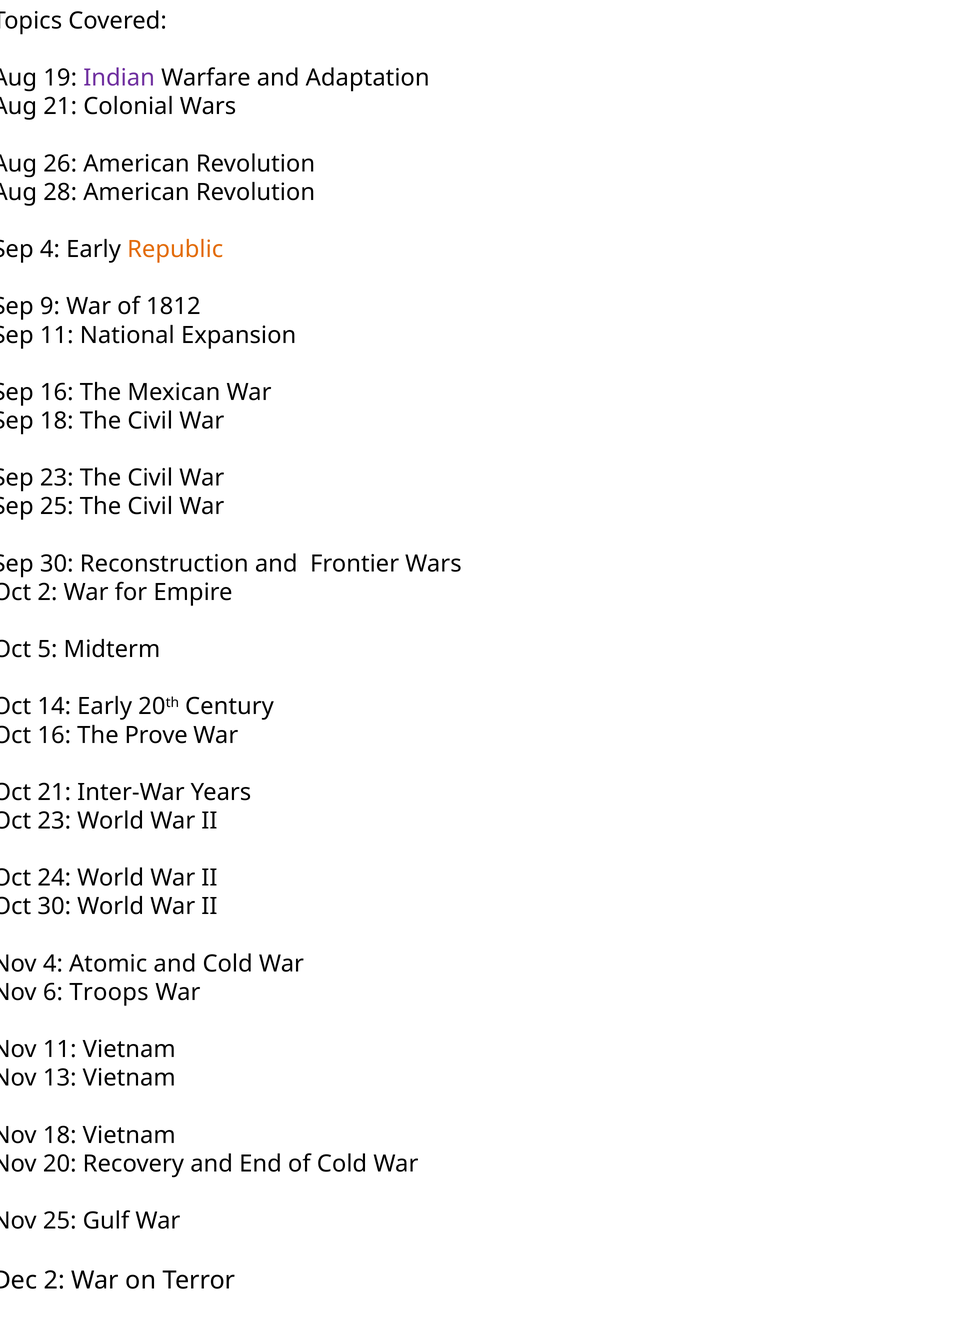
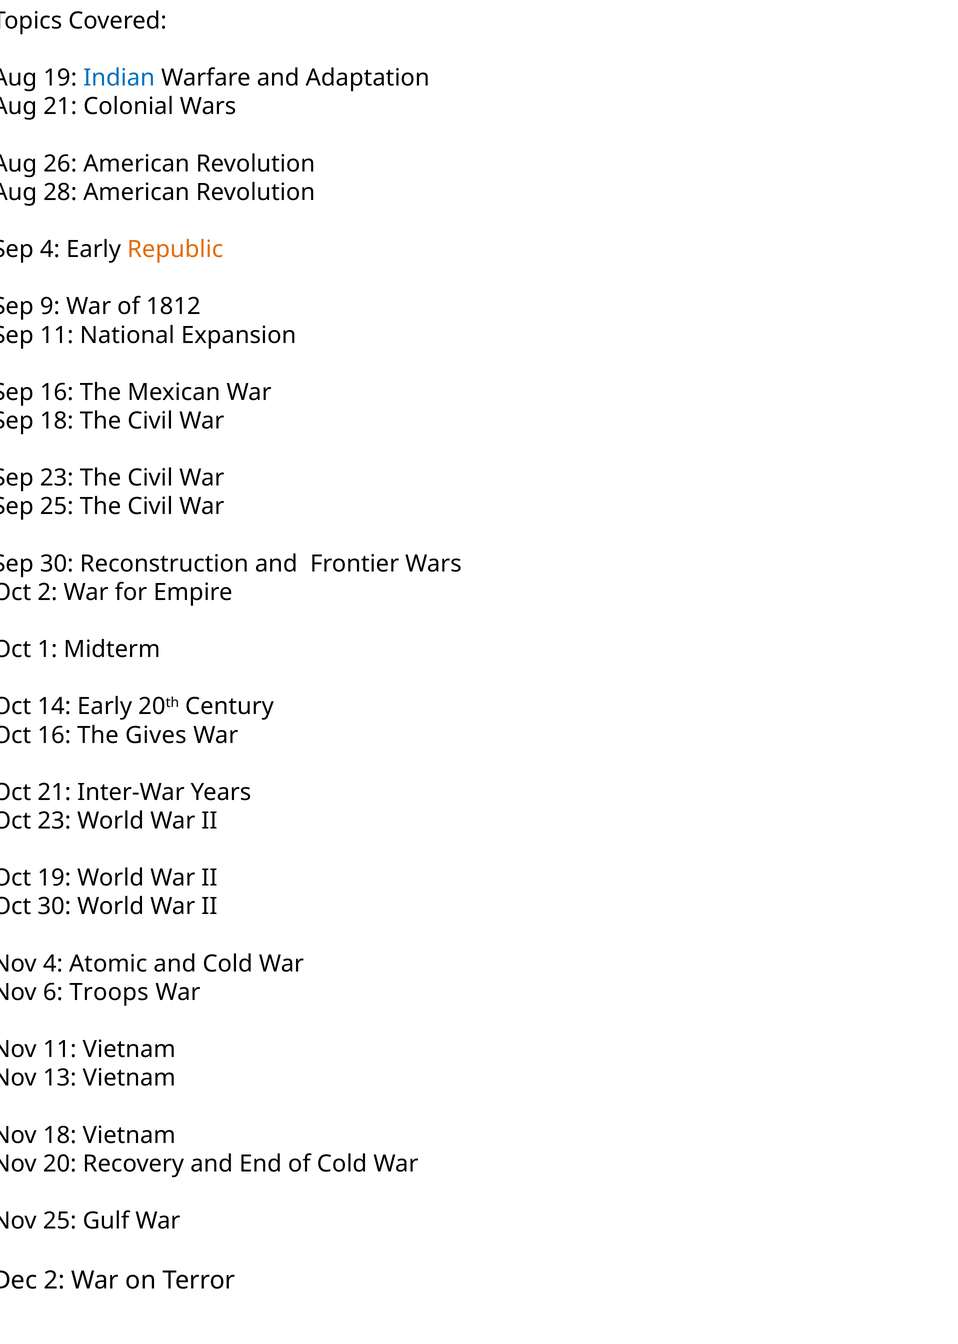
Indian colour: purple -> blue
5: 5 -> 1
Prove: Prove -> Gives
24 at (54, 878): 24 -> 19
